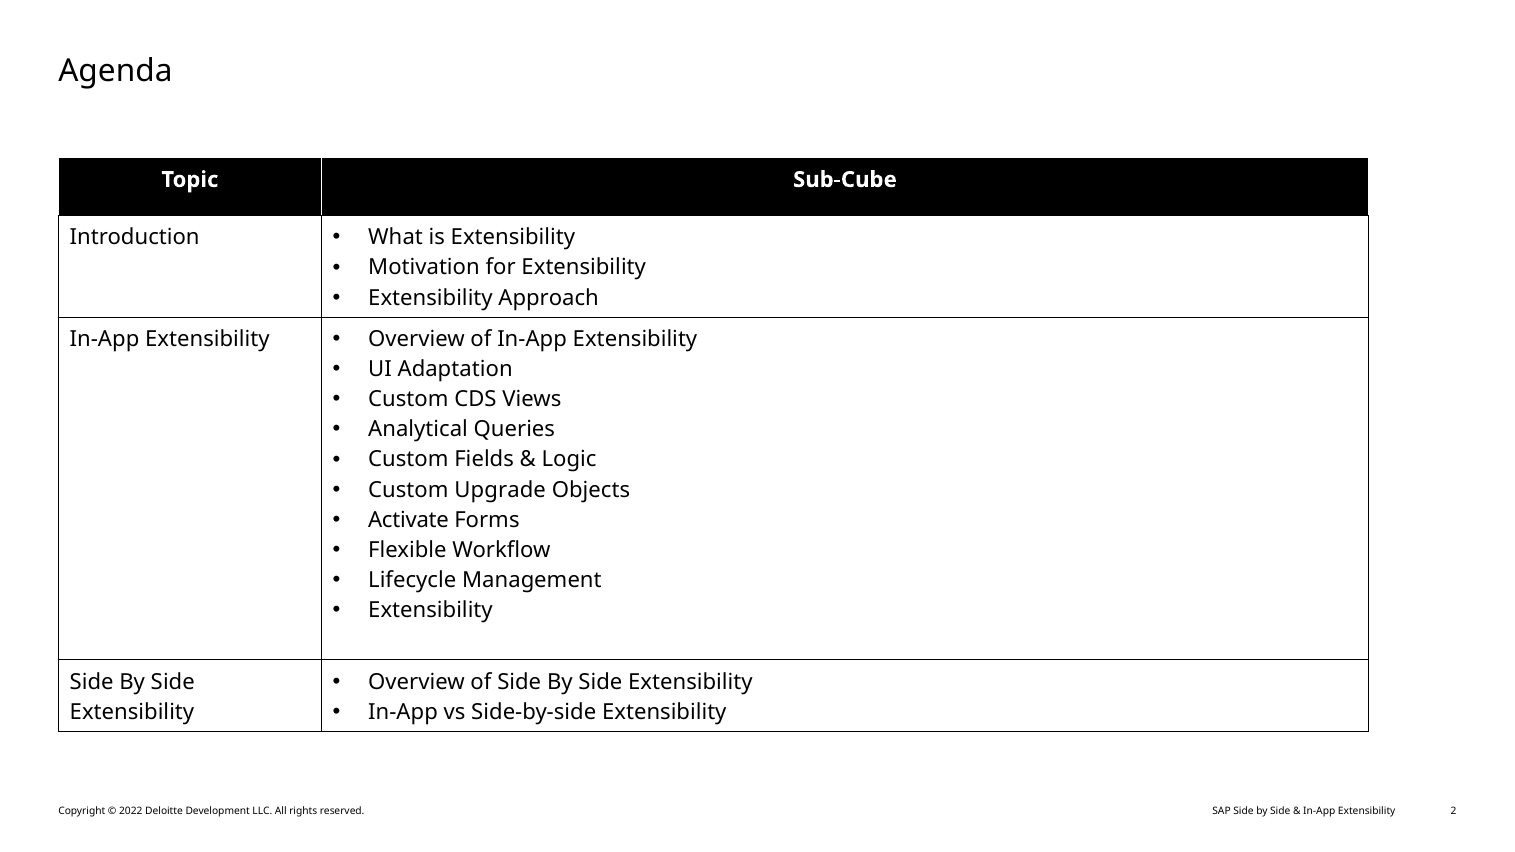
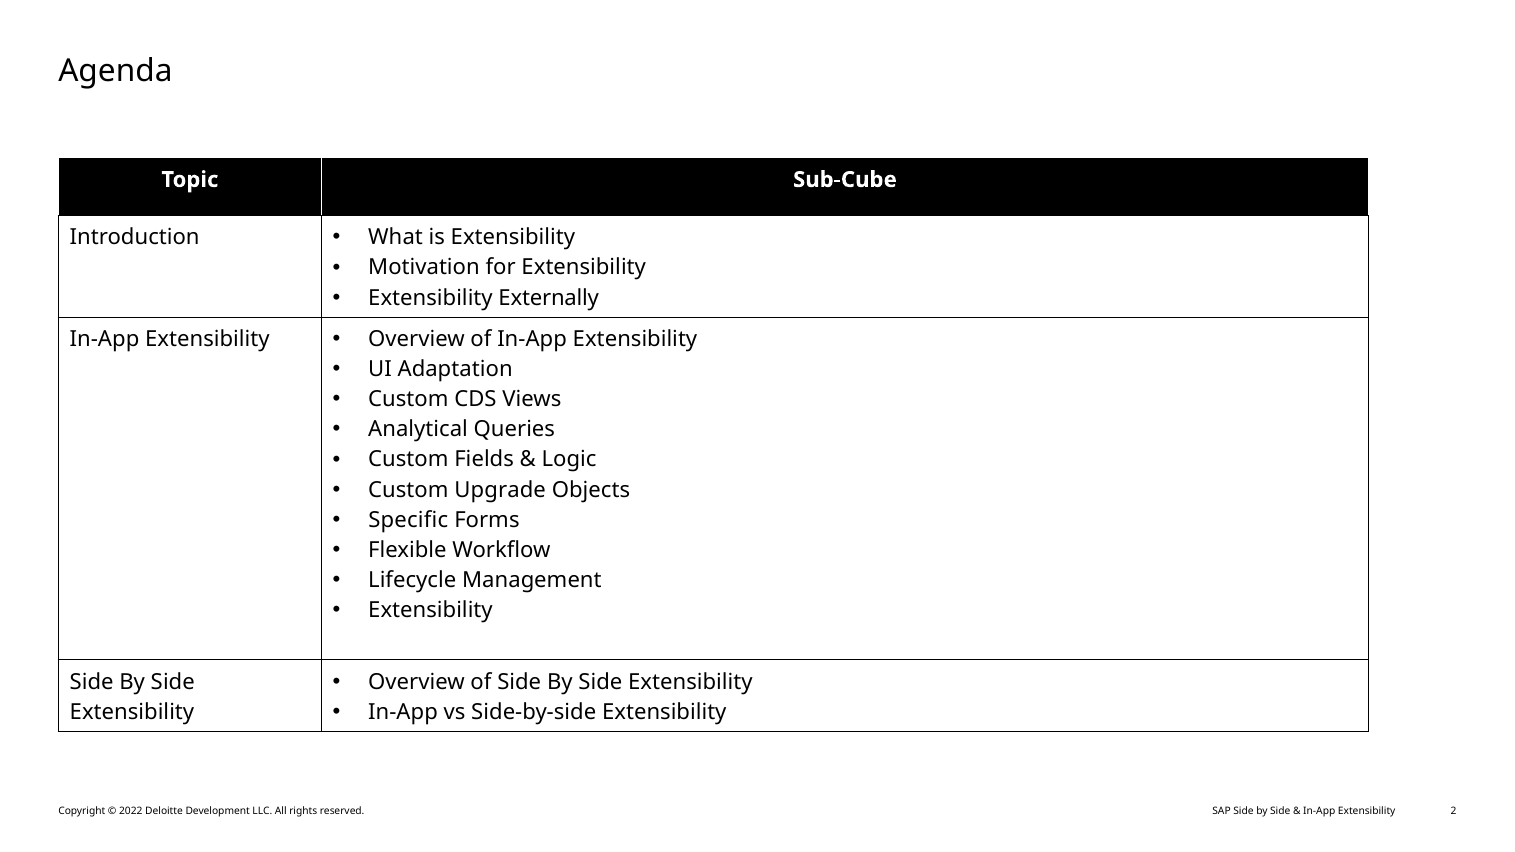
Approach: Approach -> Externally
Activate: Activate -> Specific
